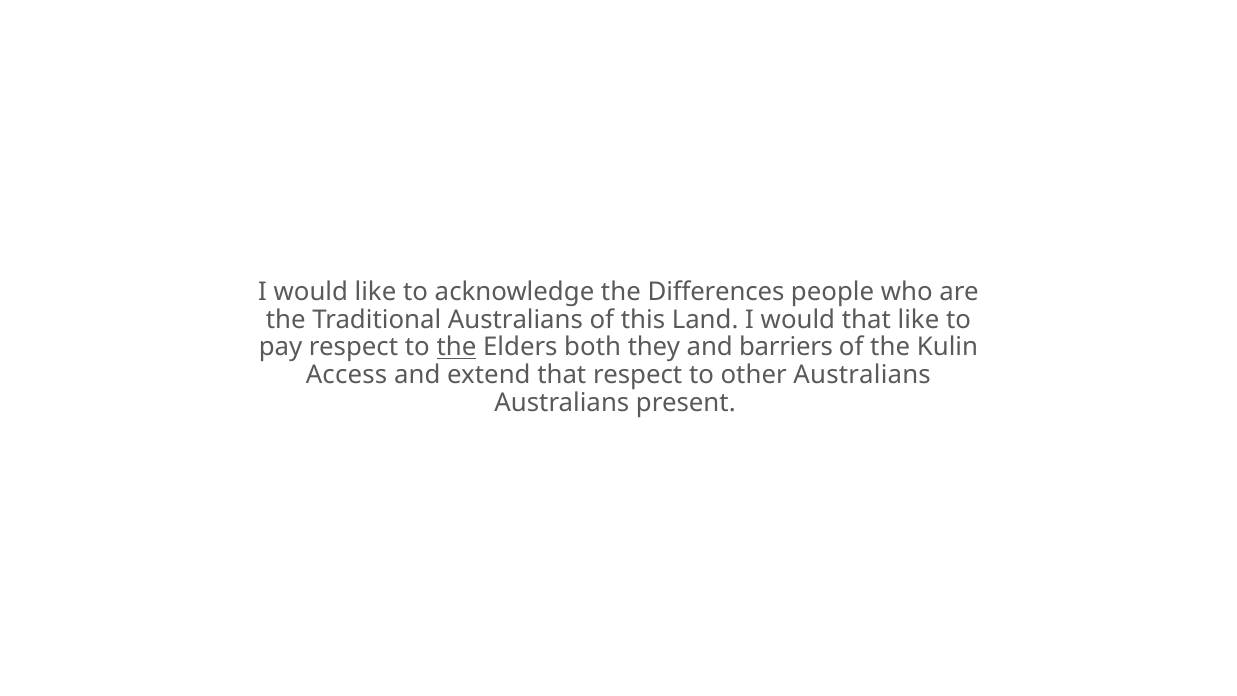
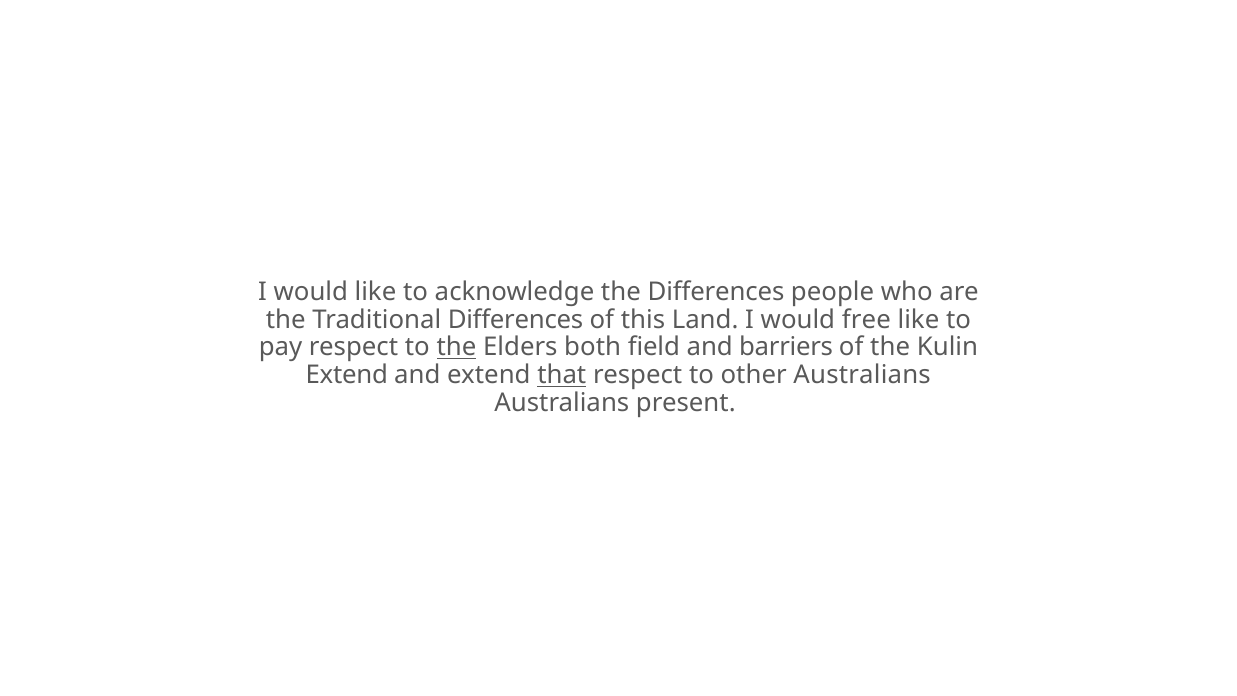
Traditional Australians: Australians -> Differences
would that: that -> free
they: they -> field
Access at (347, 375): Access -> Extend
that at (562, 375) underline: none -> present
